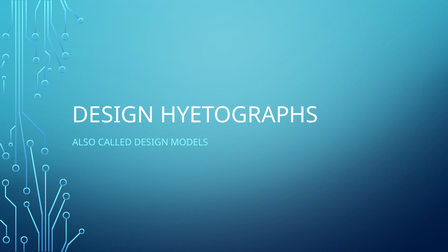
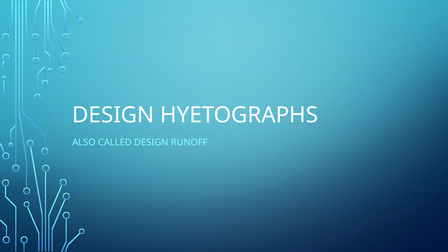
MODELS: MODELS -> RUNOFF
